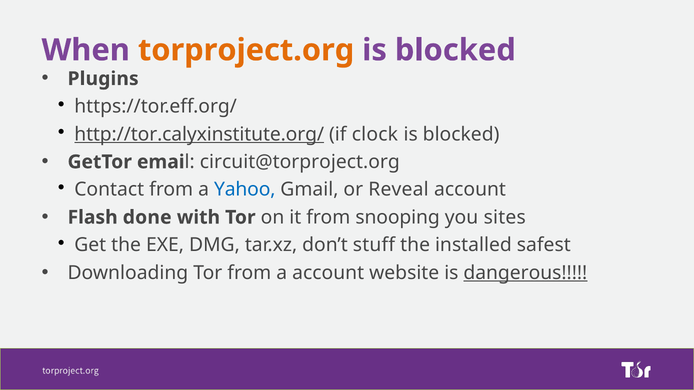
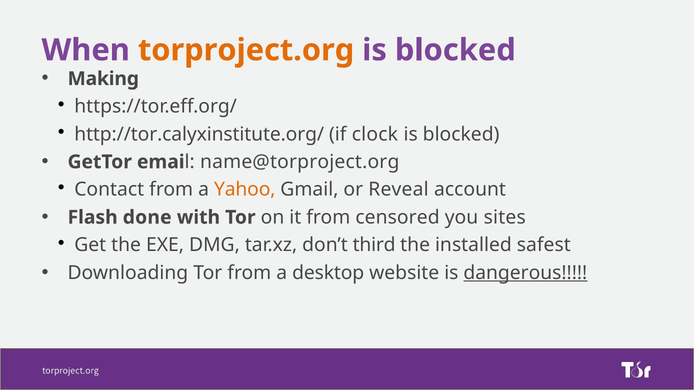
Plugins: Plugins -> Making
http://tor.calyxinstitute.org/ underline: present -> none
circuit@torproject.org: circuit@torproject.org -> name@torproject.org
Yahoo colour: blue -> orange
snooping: snooping -> censored
stuff: stuff -> third
a account: account -> desktop
